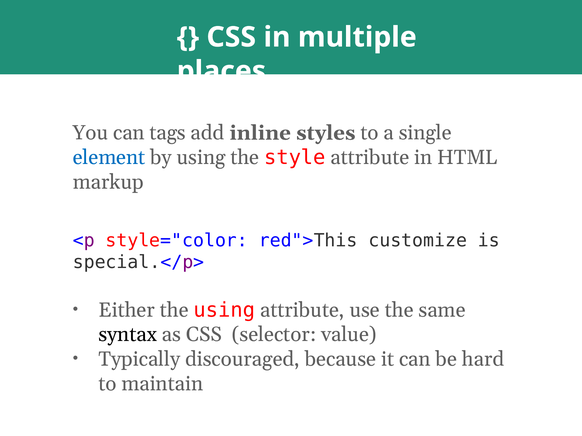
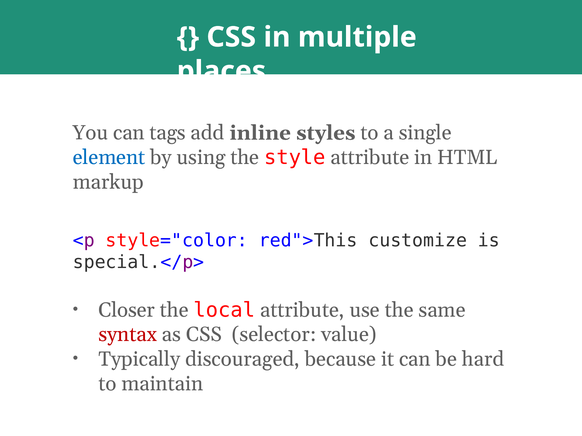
Either: Either -> Closer
the using: using -> local
syntax colour: black -> red
